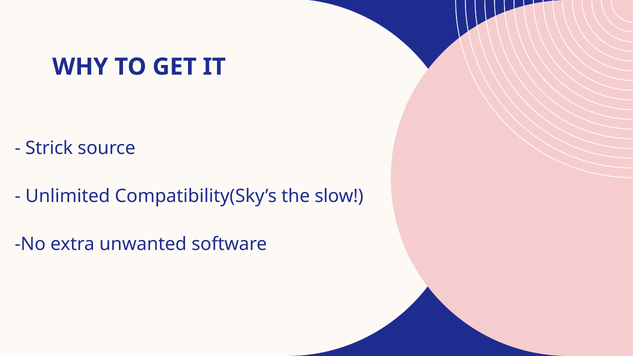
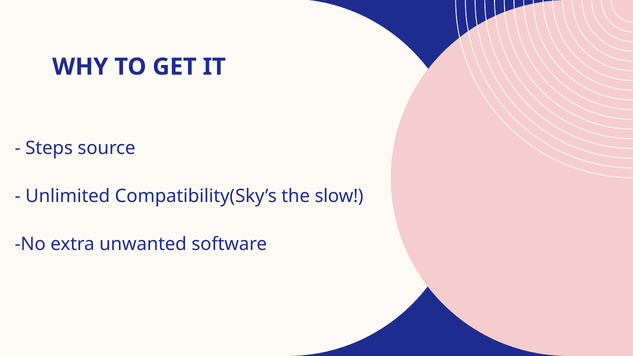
Strick: Strick -> Steps
